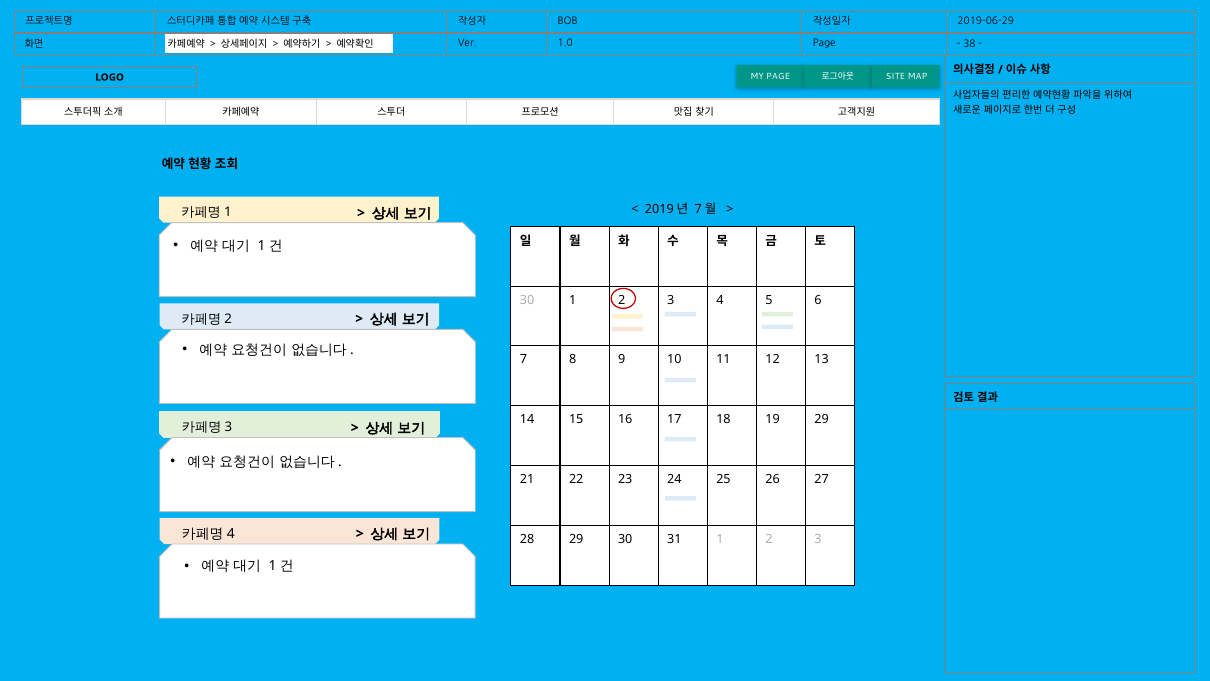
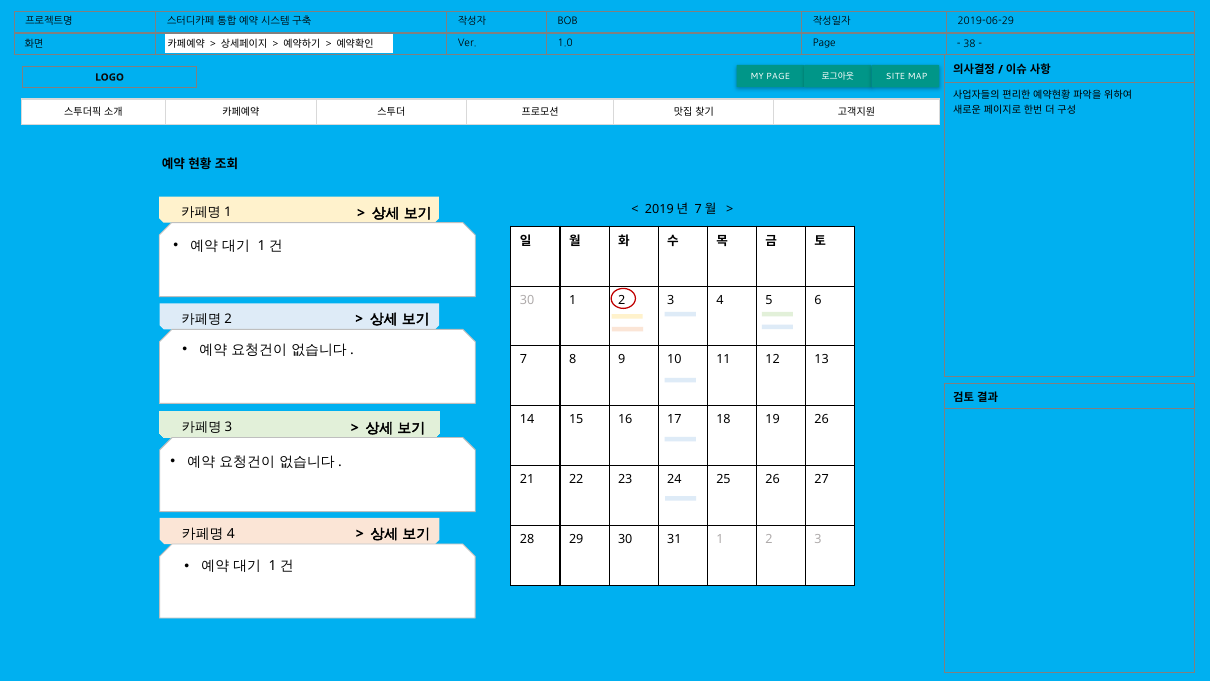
19 29: 29 -> 26
